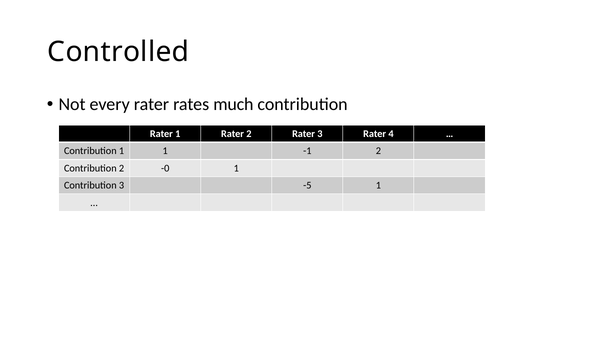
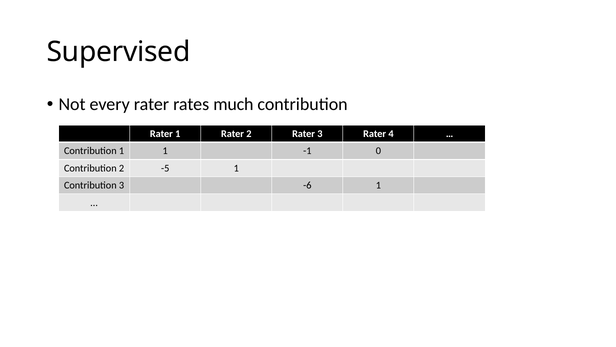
Controlled: Controlled -> Supervised
-1 2: 2 -> 0
-0: -0 -> -5
-5: -5 -> -6
